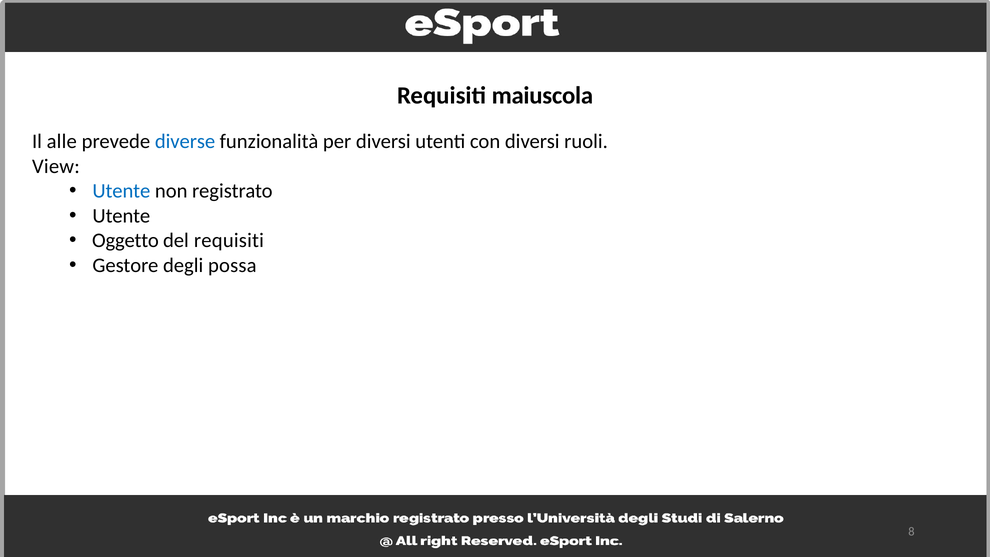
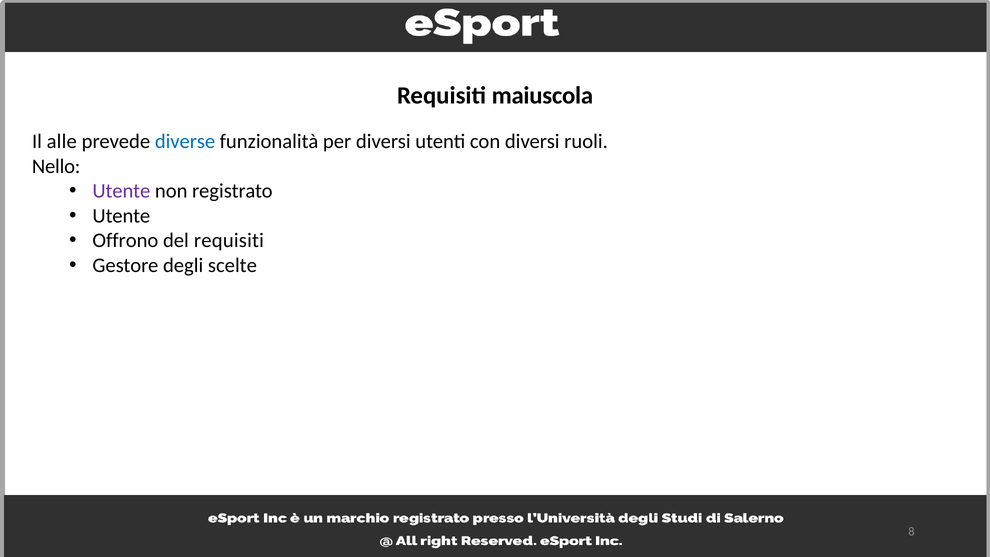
View: View -> Nello
Utente at (121, 191) colour: blue -> purple
Oggetto: Oggetto -> Offrono
possa: possa -> scelte
